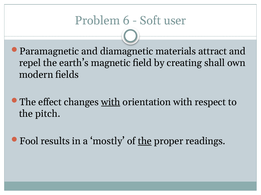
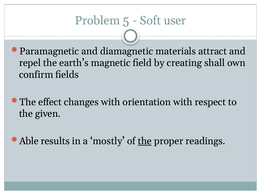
6: 6 -> 5
modern: modern -> confirm
with at (111, 102) underline: present -> none
pitch: pitch -> given
Fool: Fool -> Able
